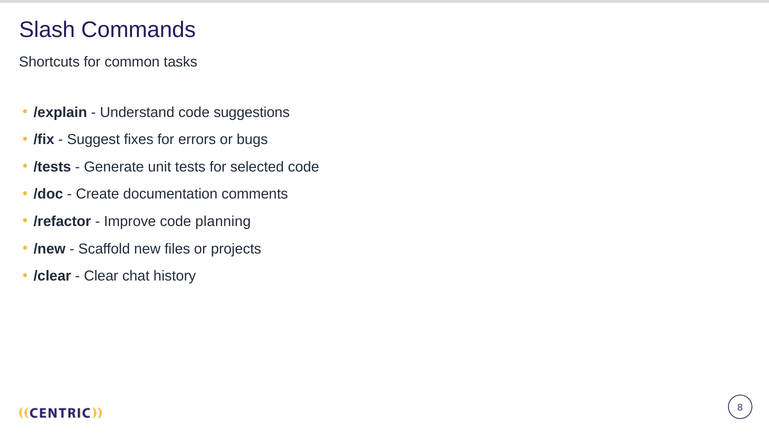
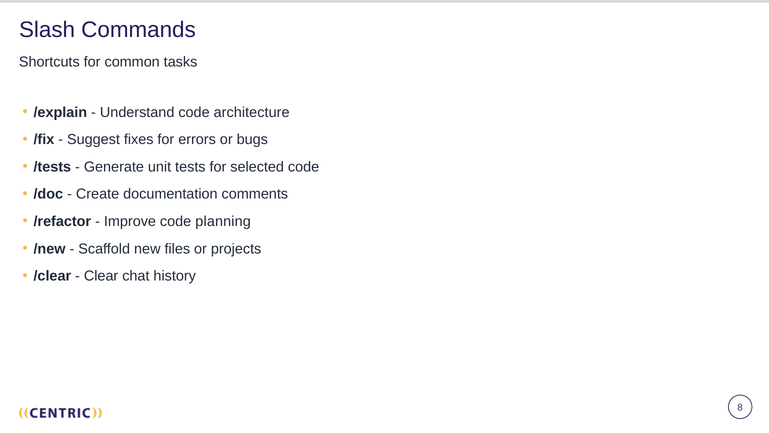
suggestions: suggestions -> architecture
